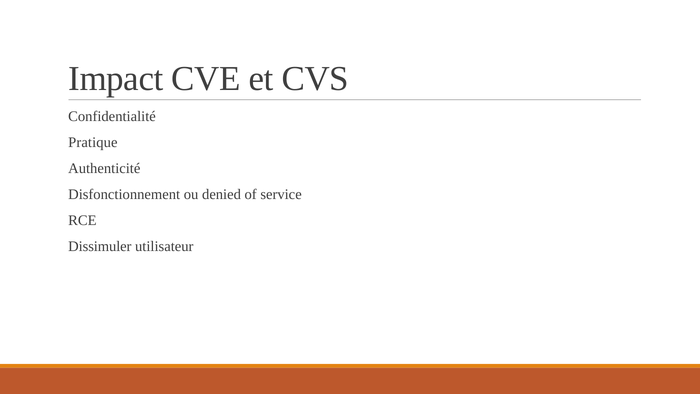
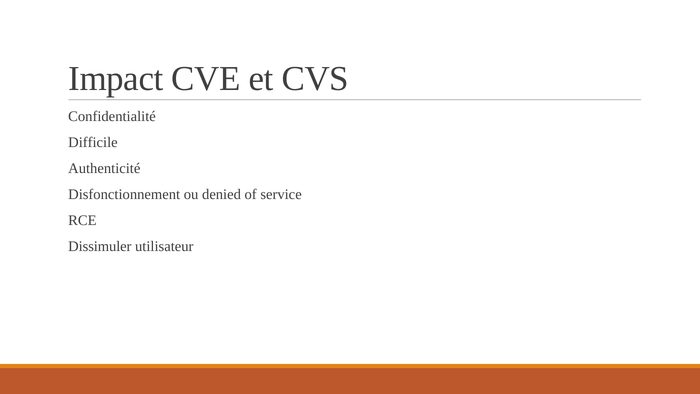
Pratique: Pratique -> Difficile
